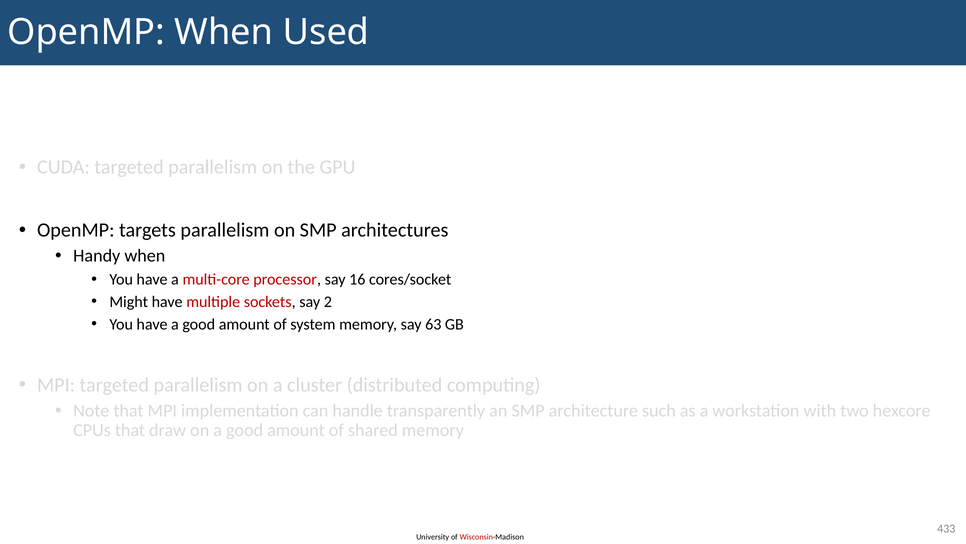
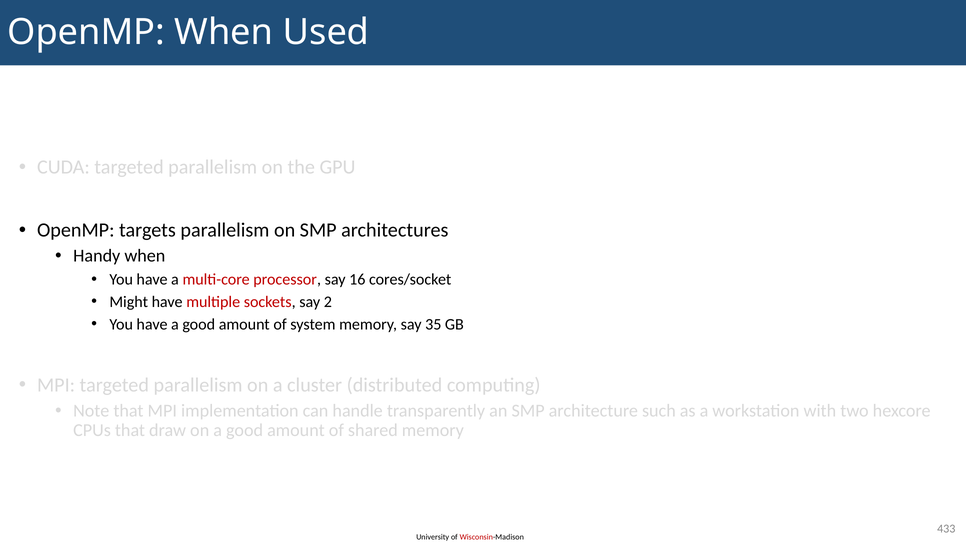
63: 63 -> 35
